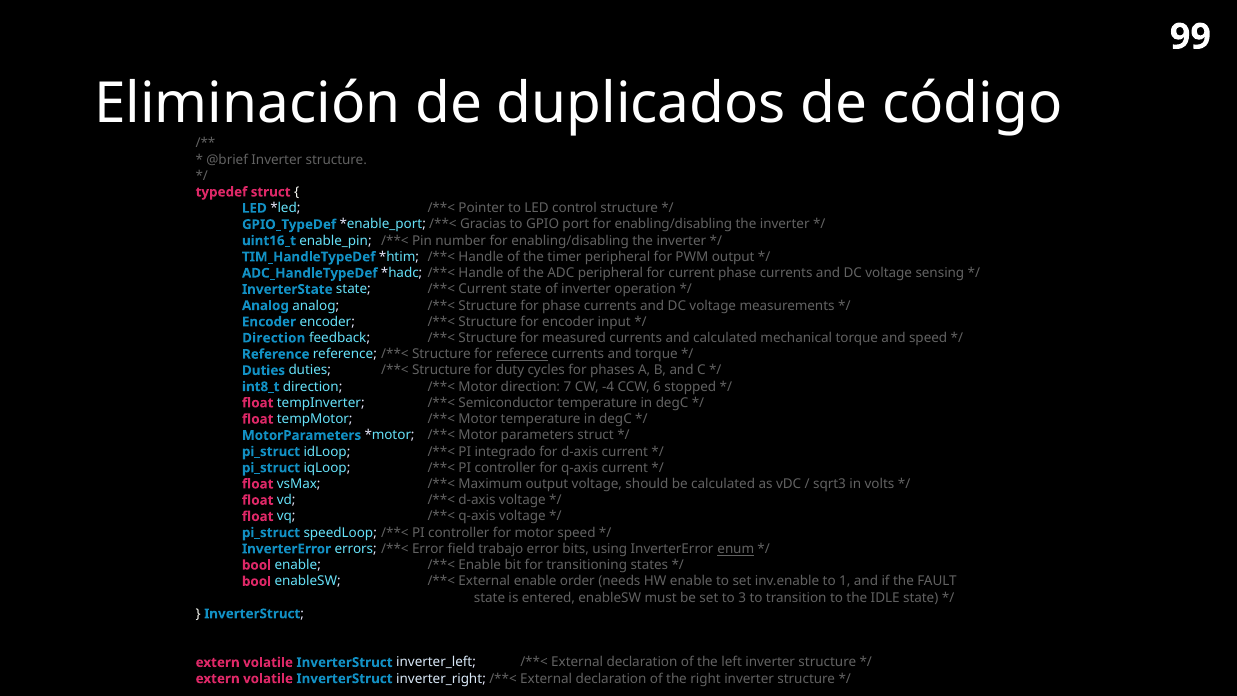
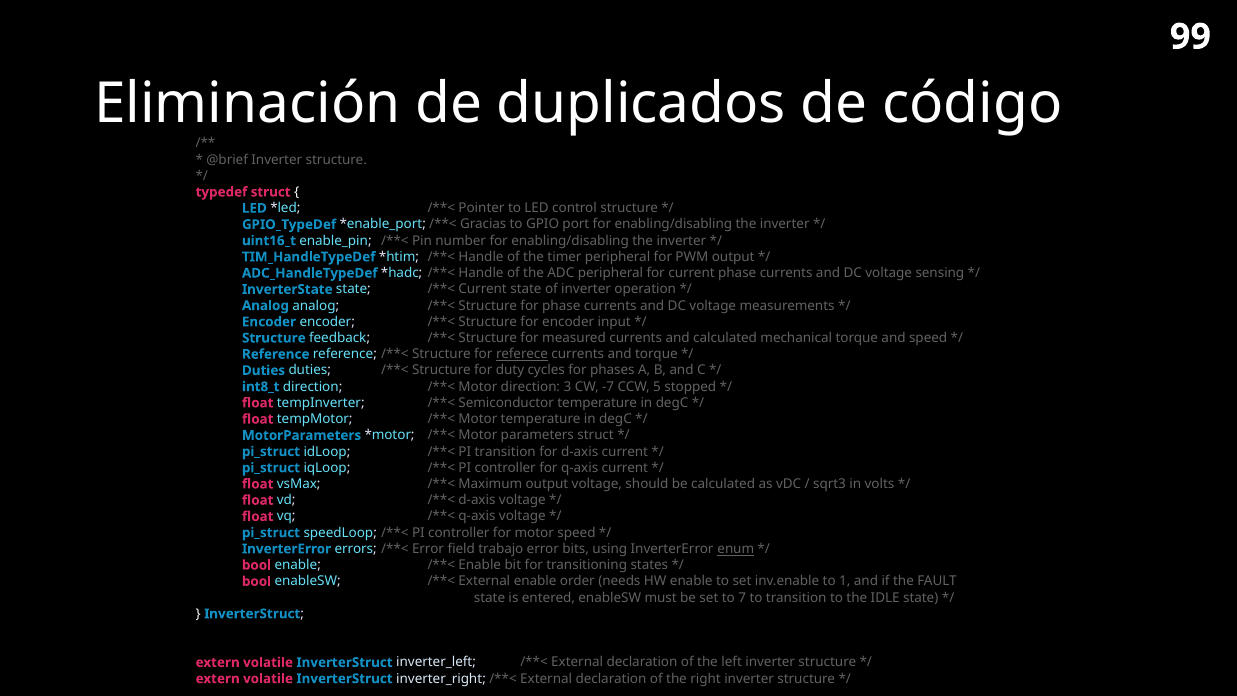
Direction at (274, 338): Direction -> Structure
7: 7 -> 3
-4: -4 -> -7
6: 6 -> 5
PI integrado: integrado -> transition
3: 3 -> 7
